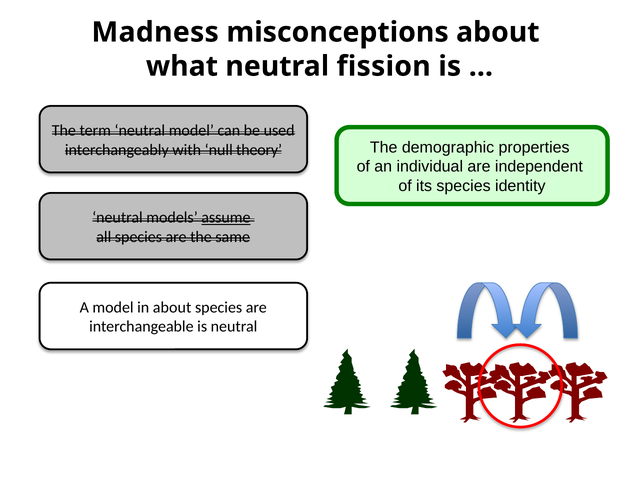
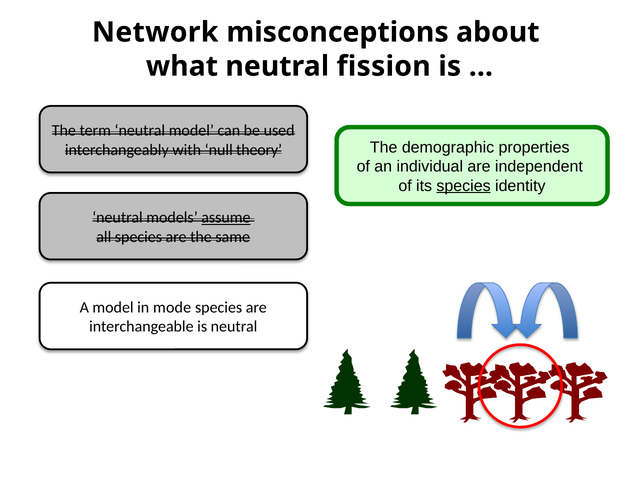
Madness: Madness -> Network
species at (464, 186) underline: none -> present
in about: about -> mode
